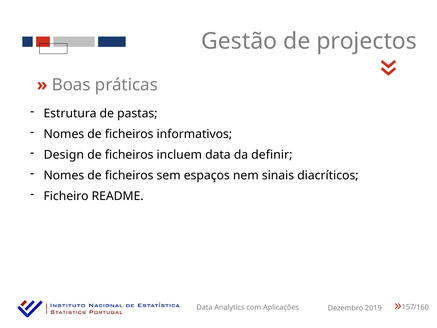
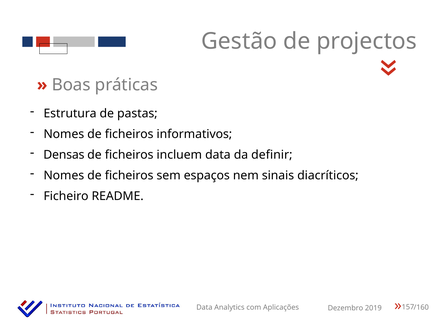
Design: Design -> Densas
